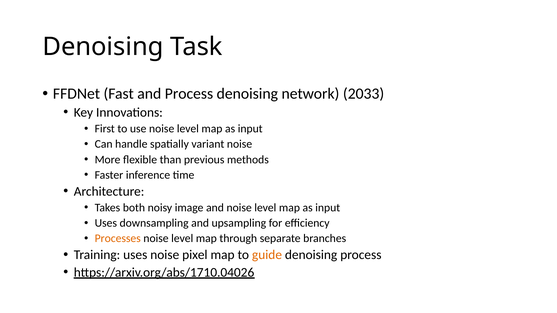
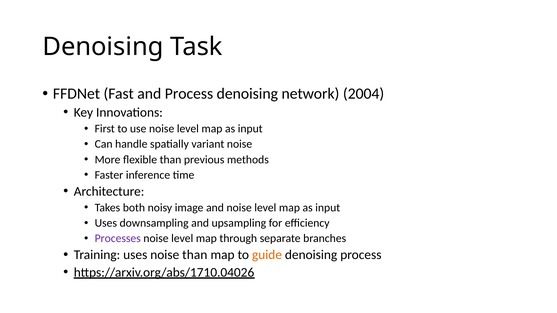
2033: 2033 -> 2004
Processes colour: orange -> purple
noise pixel: pixel -> than
